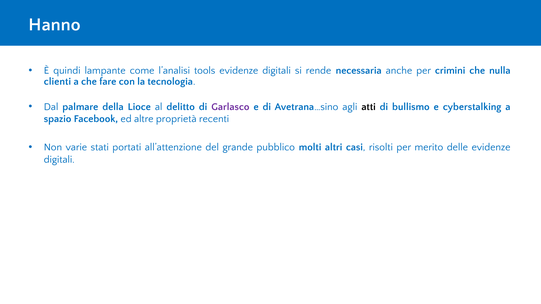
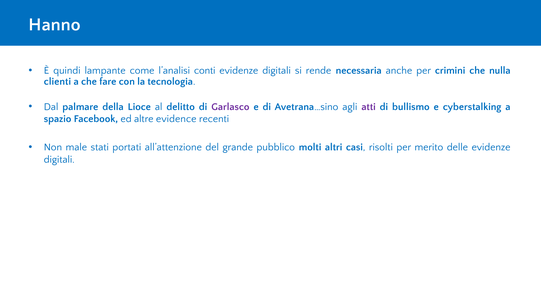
tools: tools -> conti
atti colour: black -> purple
proprietà: proprietà -> evidence
varie: varie -> male
